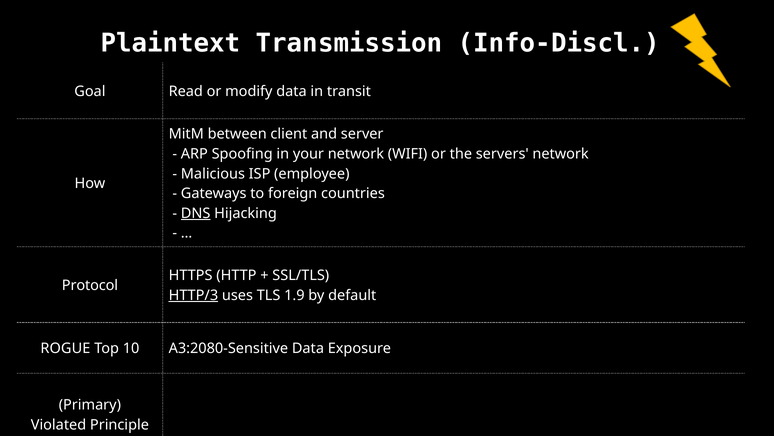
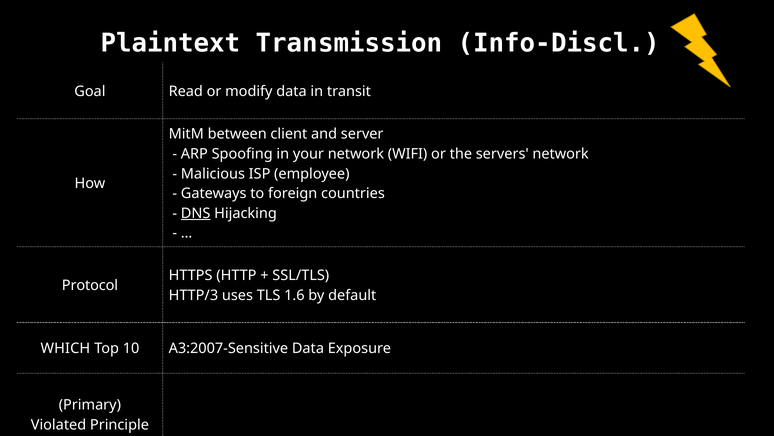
HTTP/3 underline: present -> none
1.9: 1.9 -> 1.6
ROGUE: ROGUE -> WHICH
A3:2080-Sensitive: A3:2080-Sensitive -> A3:2007-Sensitive
